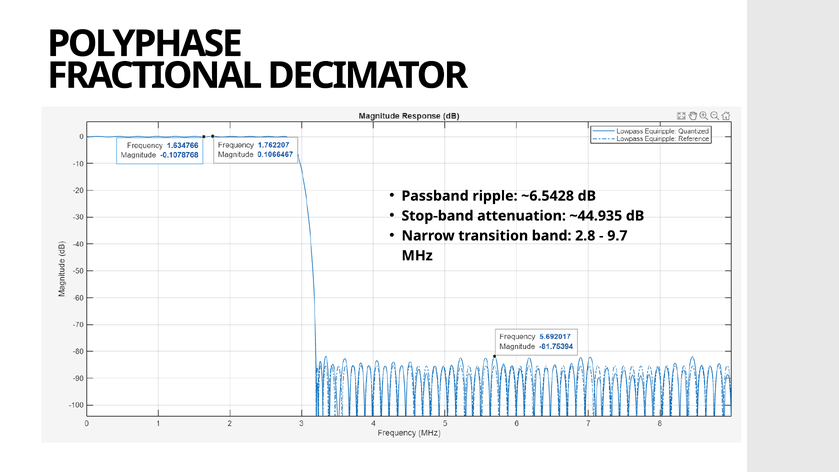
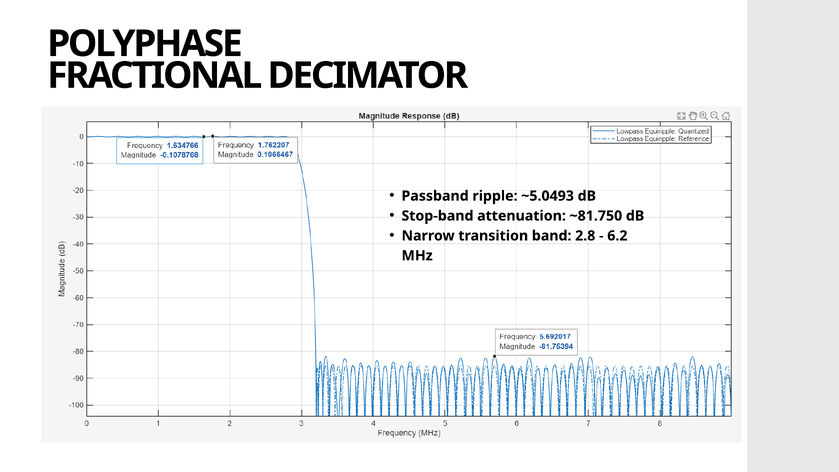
~6.5428: ~6.5428 -> ~5.0493
~44.935: ~44.935 -> ~81.750
9.7: 9.7 -> 6.2
